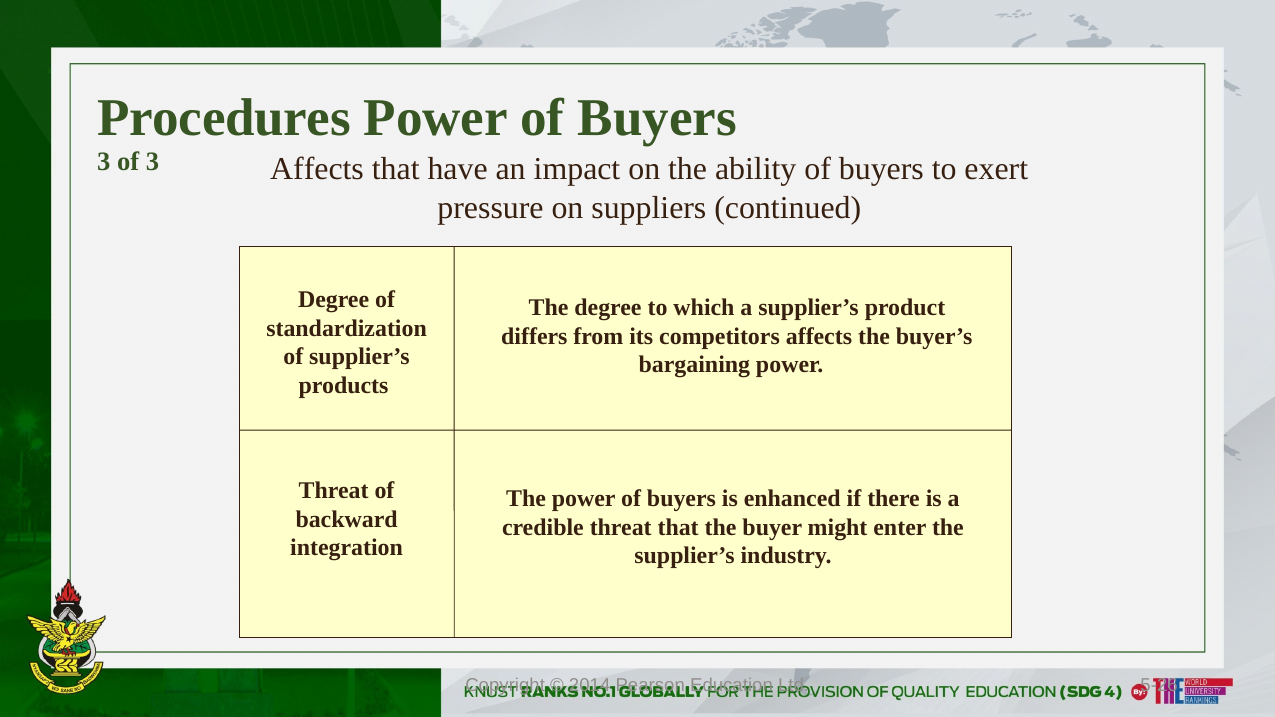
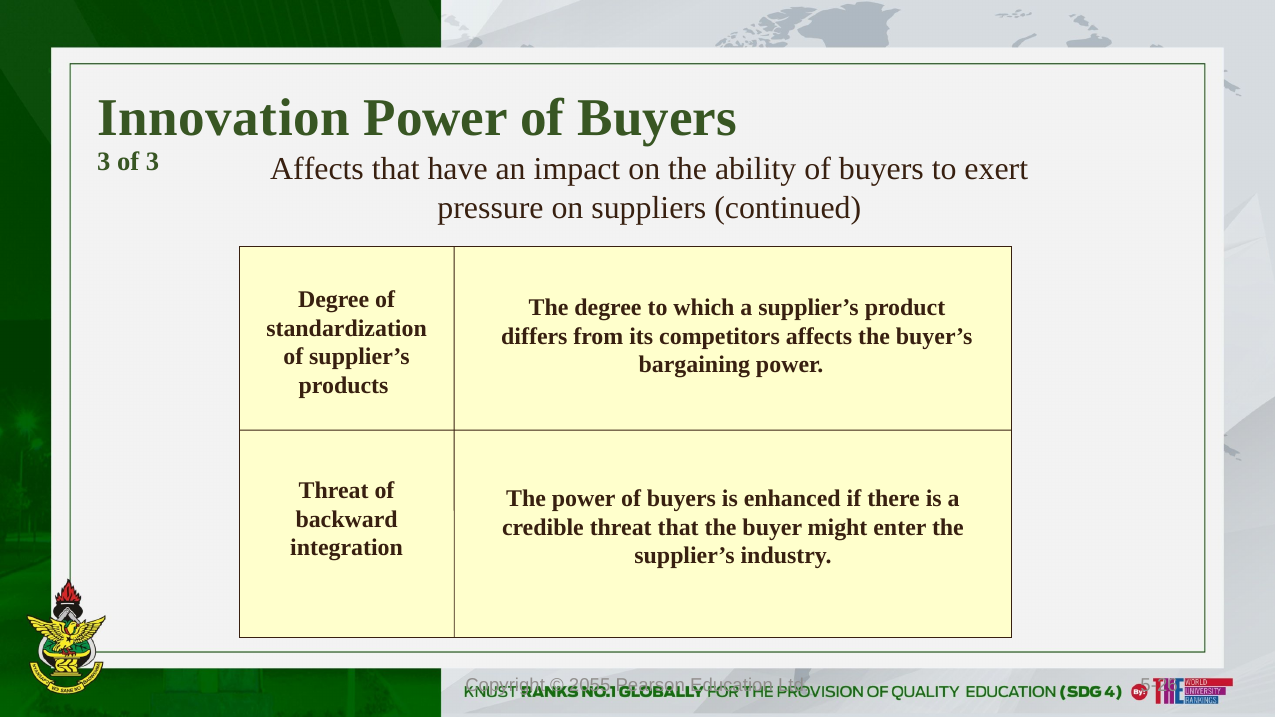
Procedures: Procedures -> Innovation
2014: 2014 -> 2055
